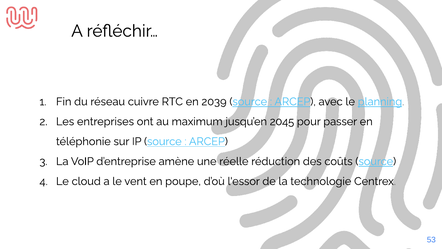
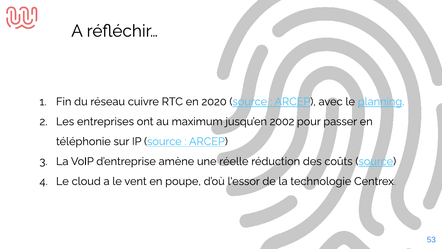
2039: 2039 -> 2020
2045: 2045 -> 2002
